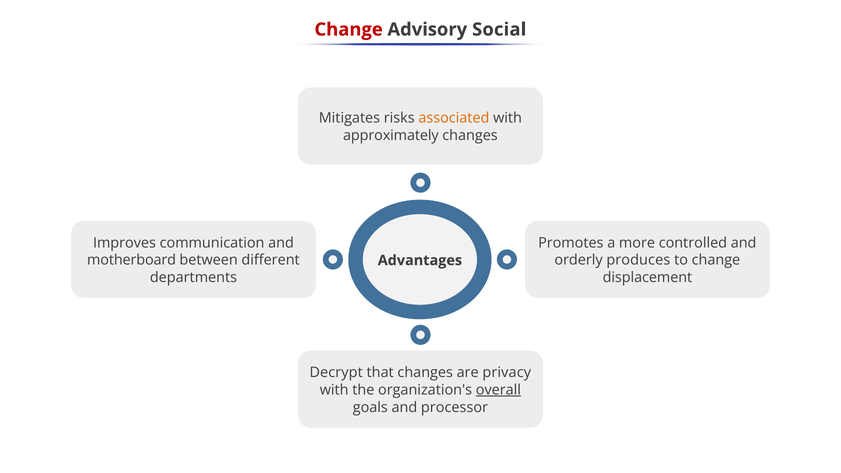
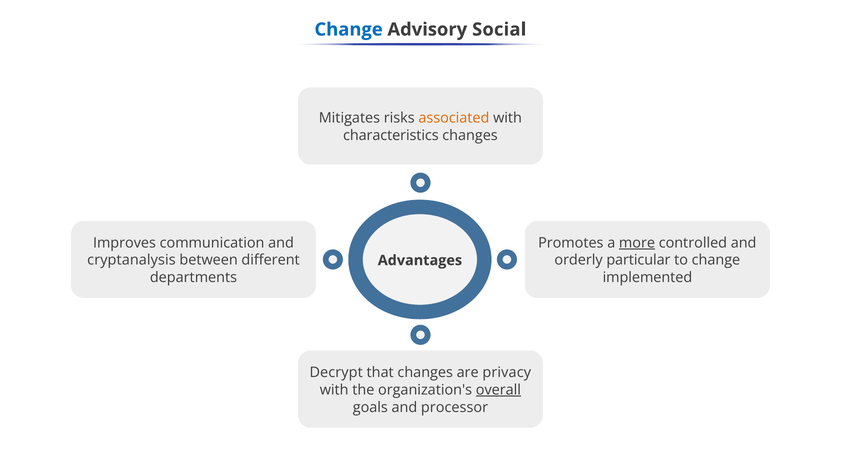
Change at (349, 30) colour: red -> blue
approximately: approximately -> characteristics
more underline: none -> present
motherboard: motherboard -> cryptanalysis
produces: produces -> particular
displacement: displacement -> implemented
